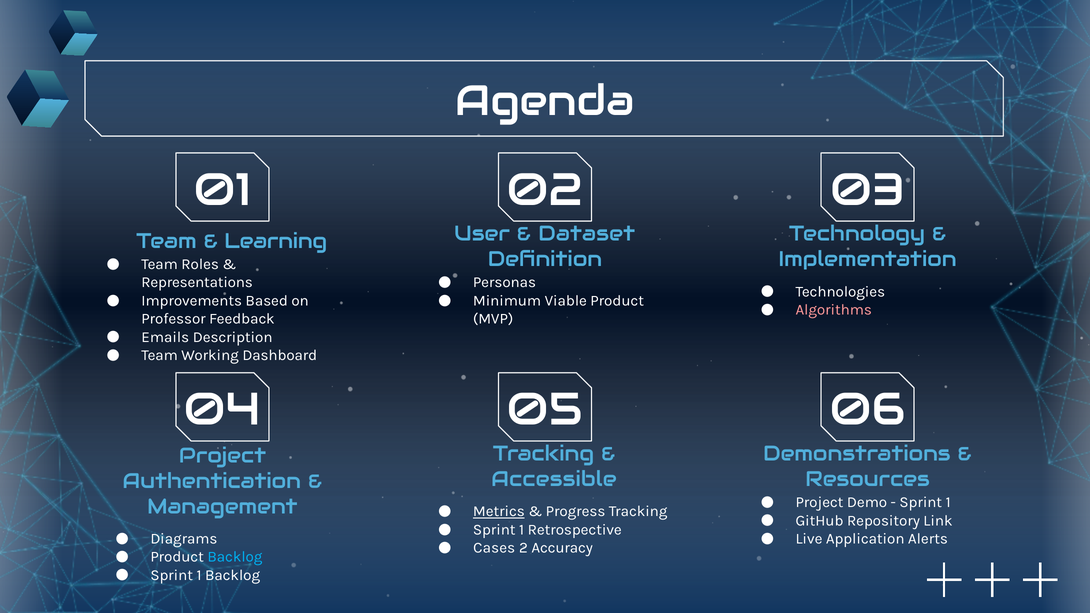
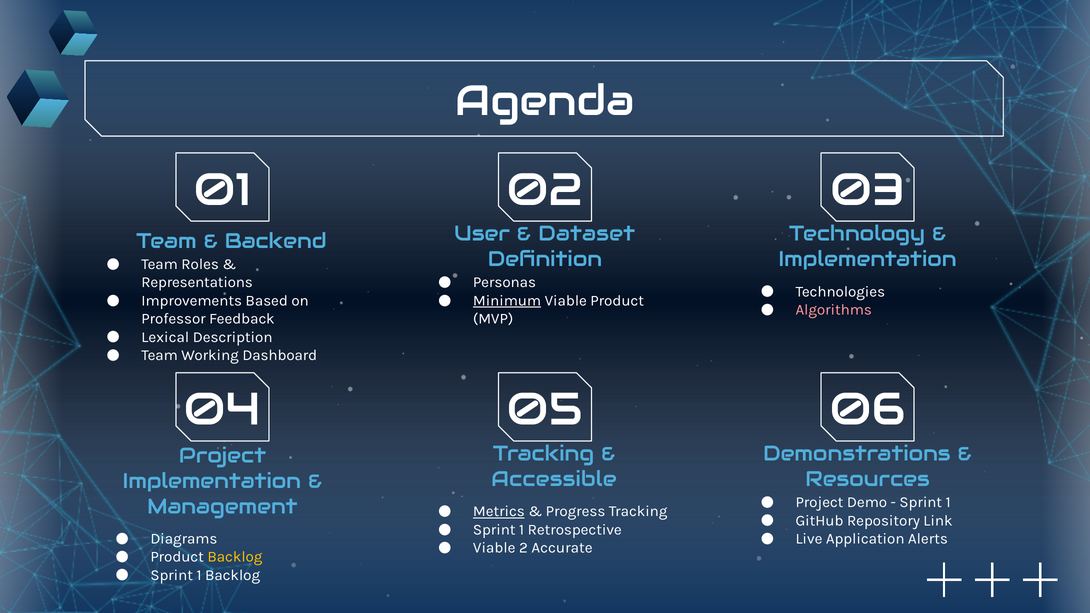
Learning: Learning -> Backend
Minimum underline: none -> present
Emails: Emails -> Lexical
Authentication at (212, 481): Authentication -> Implementation
Cases at (494, 548): Cases -> Viable
Accuracy: Accuracy -> Accurate
Backlog at (235, 557) colour: light blue -> yellow
